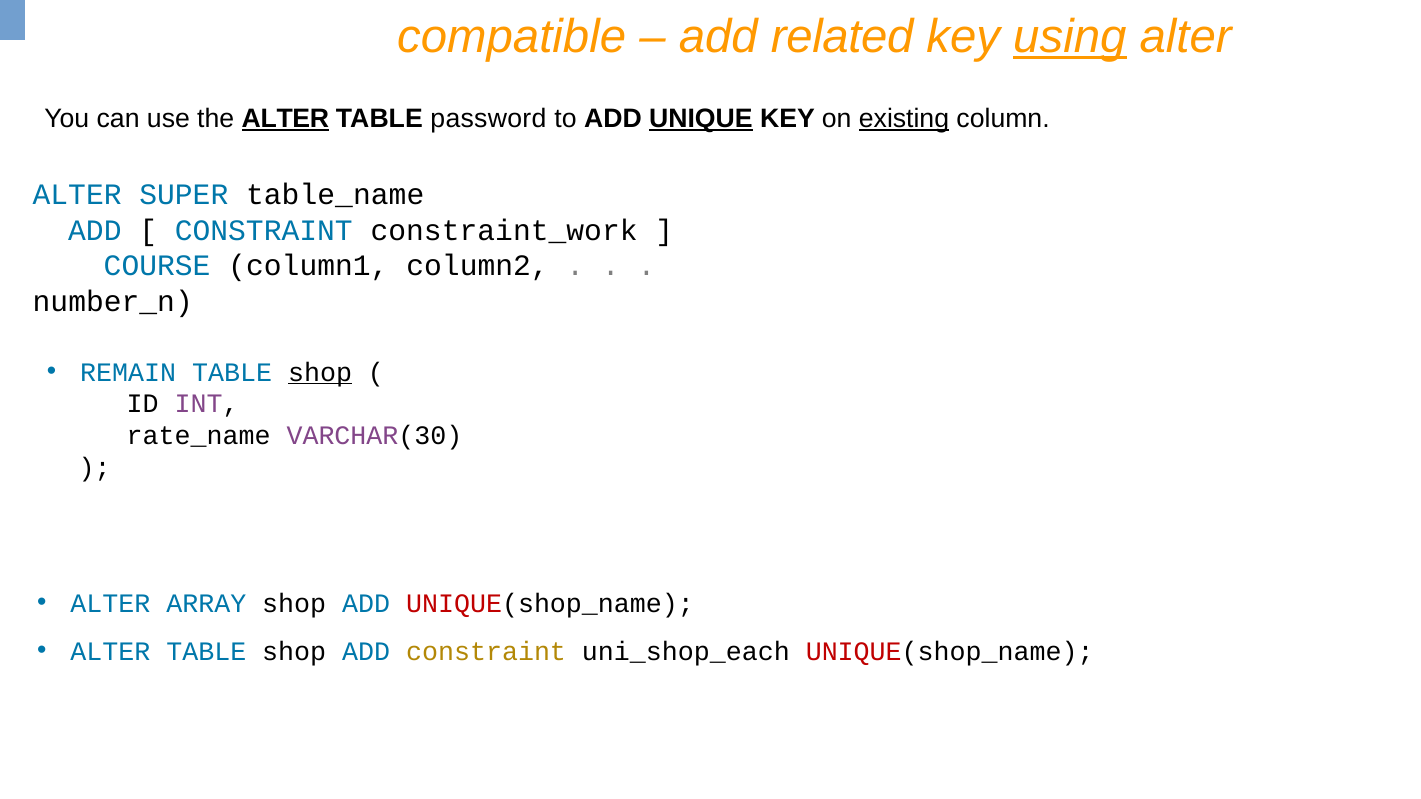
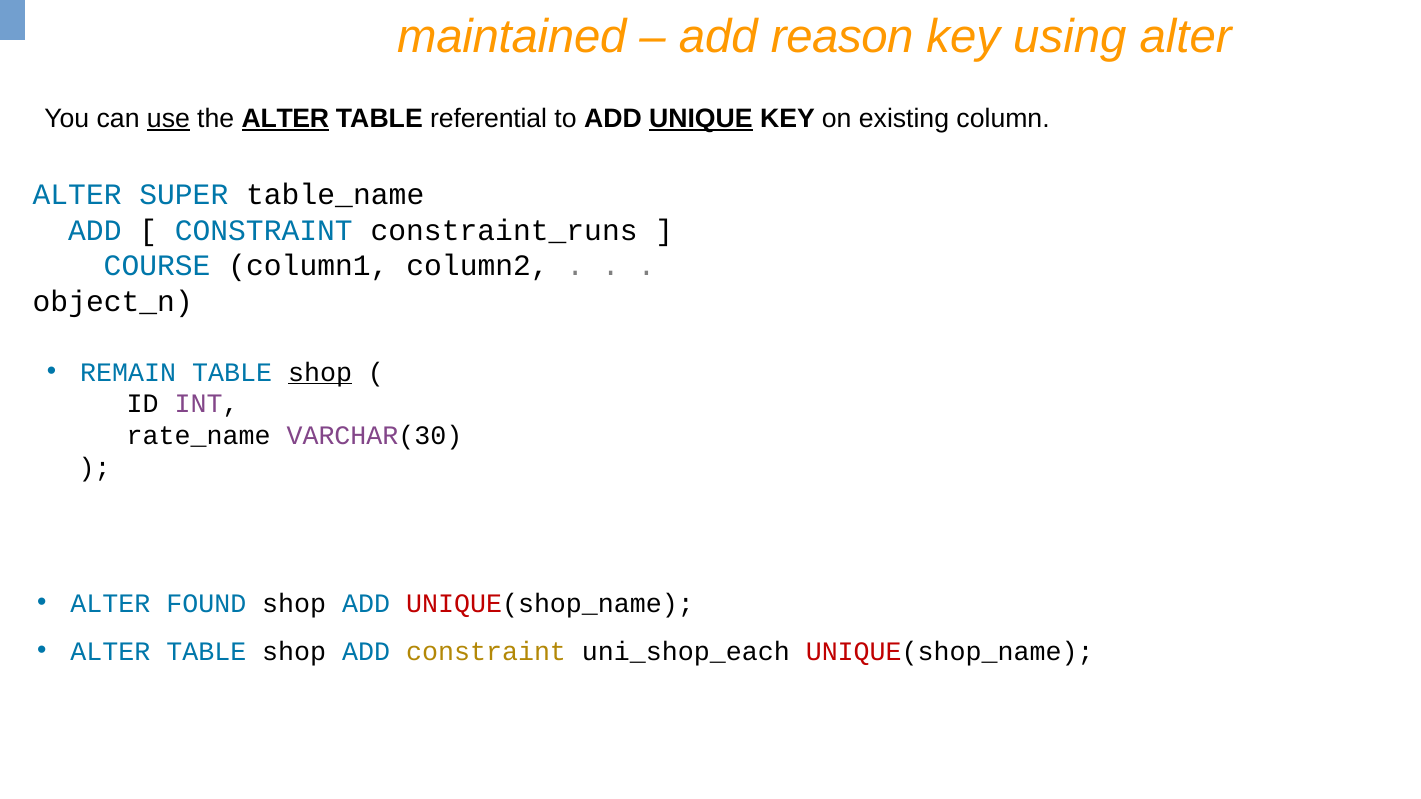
compatible: compatible -> maintained
related: related -> reason
using underline: present -> none
use underline: none -> present
password: password -> referential
existing underline: present -> none
constraint_work: constraint_work -> constraint_runs
number_n: number_n -> object_n
ARRAY: ARRAY -> FOUND
